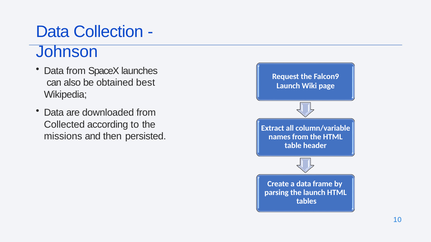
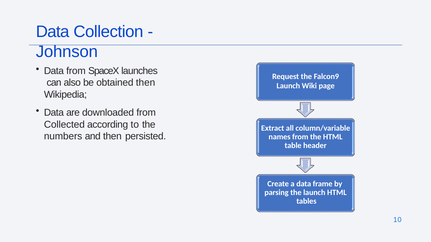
obtained best: best -> then
missions: missions -> numbers
